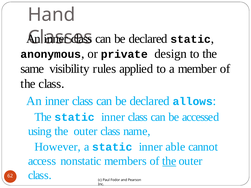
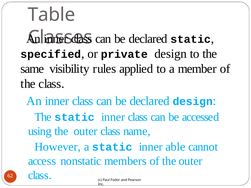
Hand: Hand -> Table
anonymous: anonymous -> specified
declared allows: allows -> design
the at (169, 161) underline: present -> none
